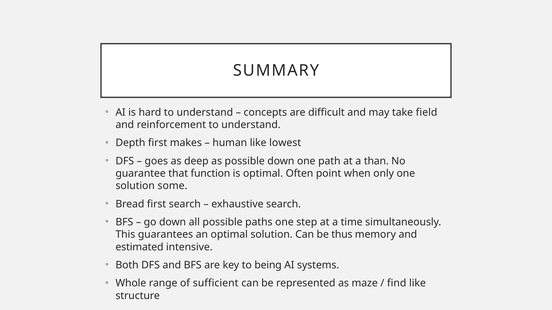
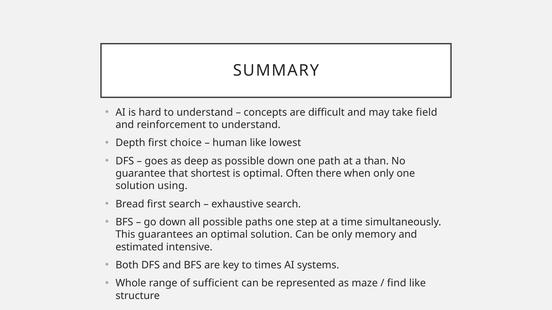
makes: makes -> choice
function: function -> shortest
point: point -> there
some: some -> using
be thus: thus -> only
being: being -> times
